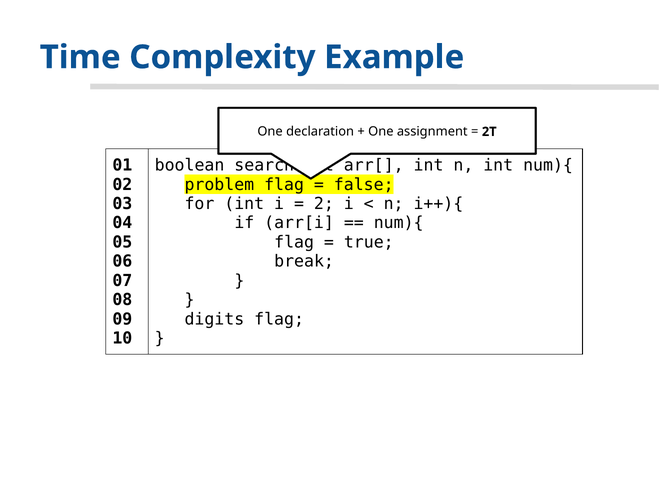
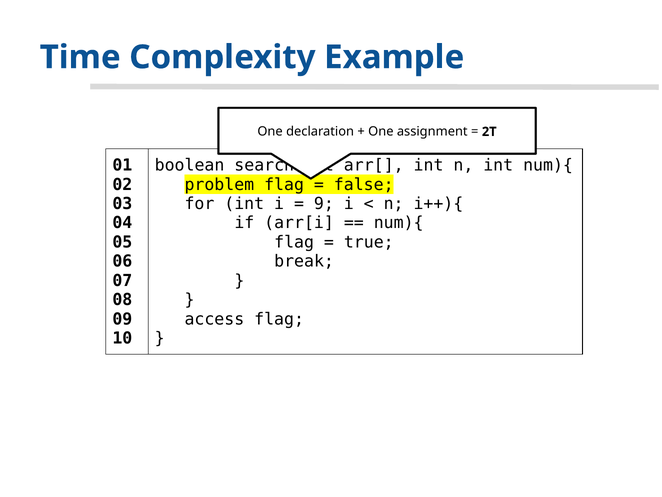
2: 2 -> 9
digits: digits -> access
